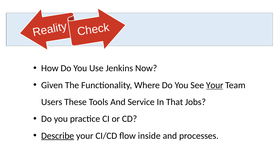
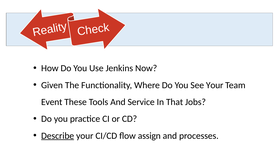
Your at (215, 85) underline: present -> none
Users: Users -> Event
inside: inside -> assign
